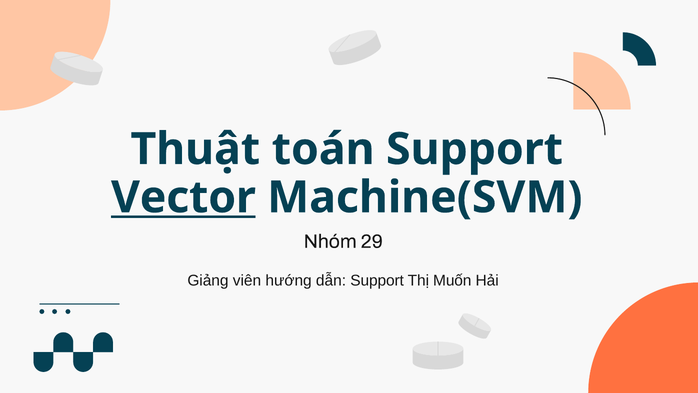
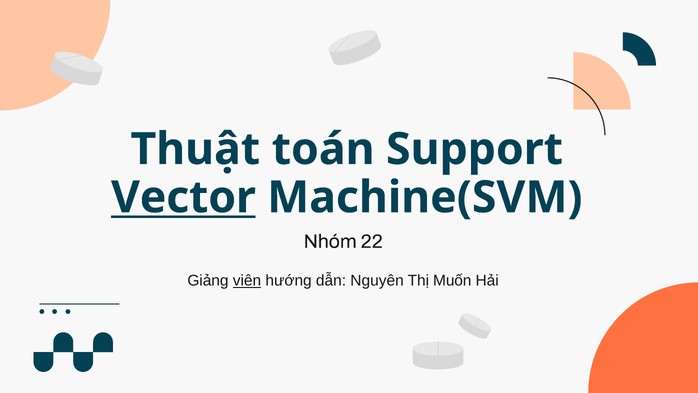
29: 29 -> 22
viên underline: none -> present
dẫn Support: Support -> Nguyên
